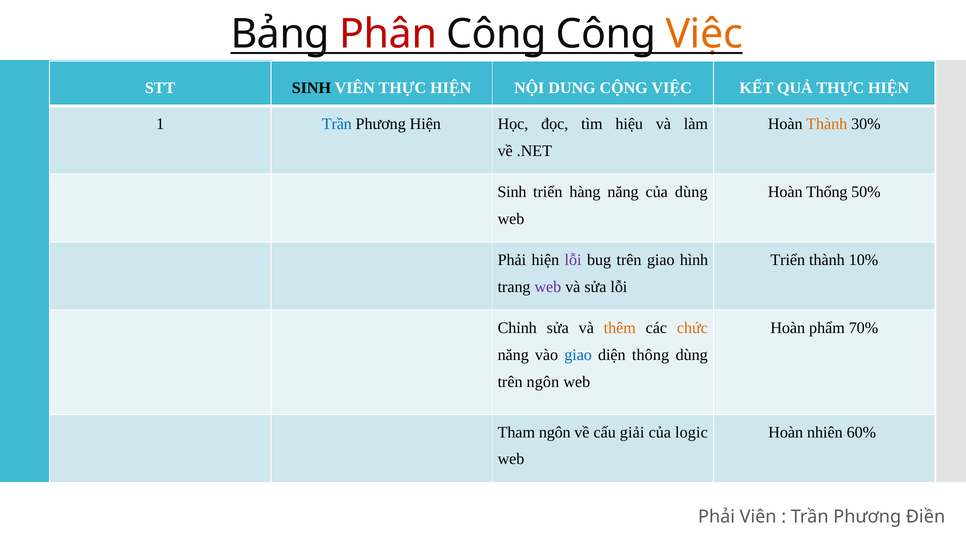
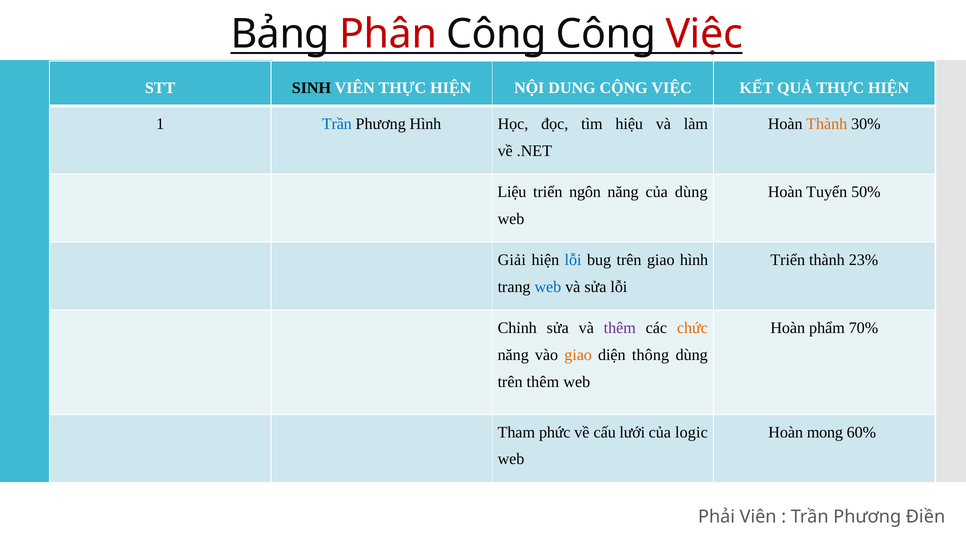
Việc colour: orange -> red
Phương Hiện: Hiện -> Hình
Sinh at (512, 192): Sinh -> Liệu
hàng: hàng -> ngôn
Thống: Thống -> Tuyển
Phải at (512, 260): Phải -> Giải
lỗi at (573, 260) colour: purple -> blue
10%: 10% -> 23%
web at (548, 287) colour: purple -> blue
thêm at (620, 328) colour: orange -> purple
giao at (578, 355) colour: blue -> orange
trên ngôn: ngôn -> thêm
Tham ngôn: ngôn -> phức
giải: giải -> lưới
nhiên: nhiên -> mong
